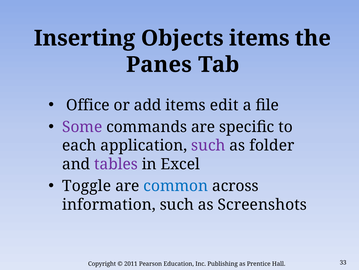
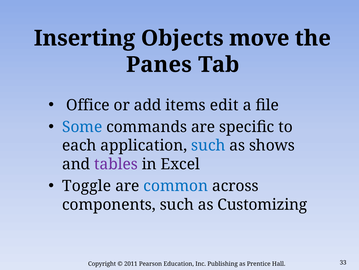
Objects items: items -> move
Some colour: purple -> blue
such at (208, 145) colour: purple -> blue
folder: folder -> shows
information: information -> components
Screenshots: Screenshots -> Customizing
